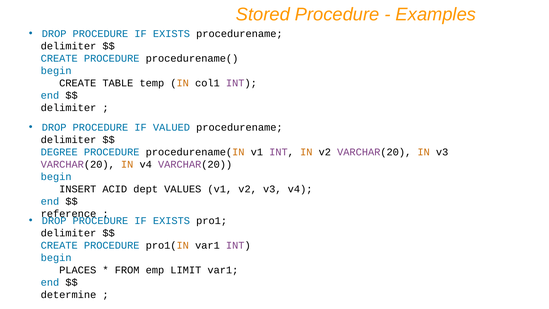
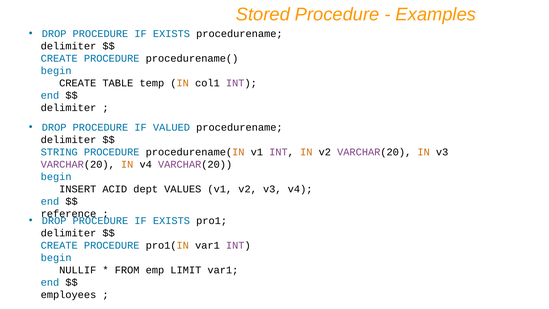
DEGREE: DEGREE -> STRING
PLACES: PLACES -> NULLIF
determine: determine -> employees
